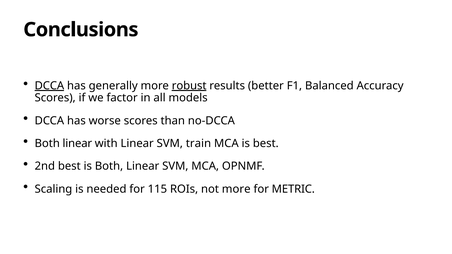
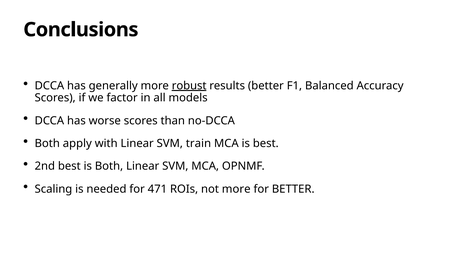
DCCA at (49, 86) underline: present -> none
linear at (77, 144): linear -> apply
115: 115 -> 471
for METRIC: METRIC -> BETTER
